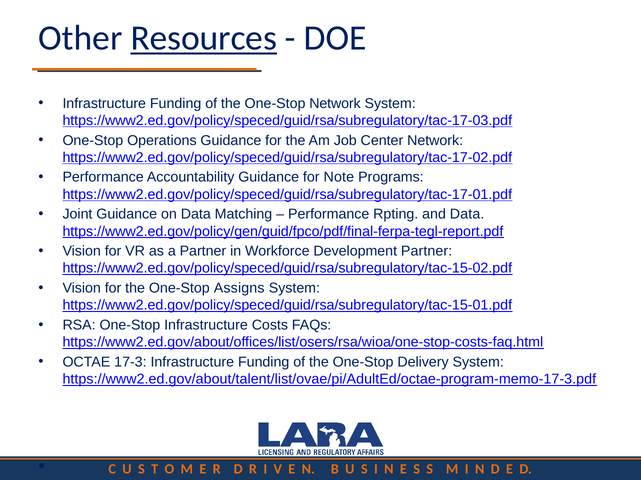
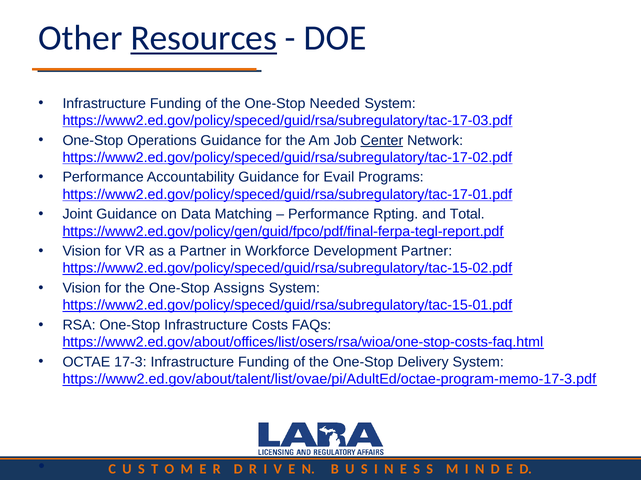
One-Stop Network: Network -> Needed
Center underline: none -> present
Note: Note -> Evail
and Data: Data -> Total
